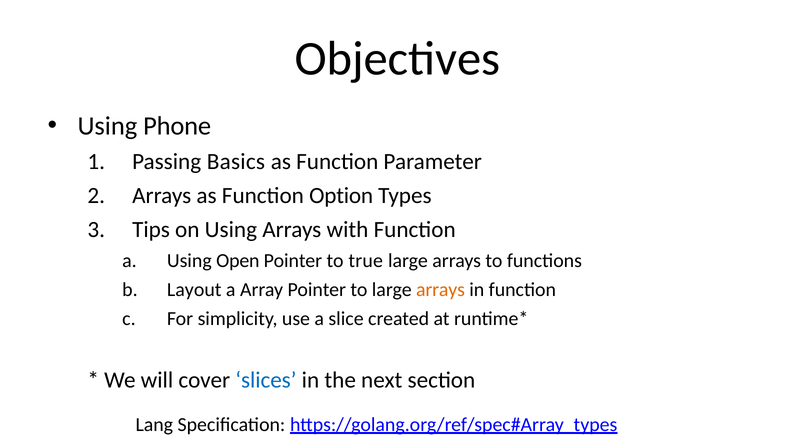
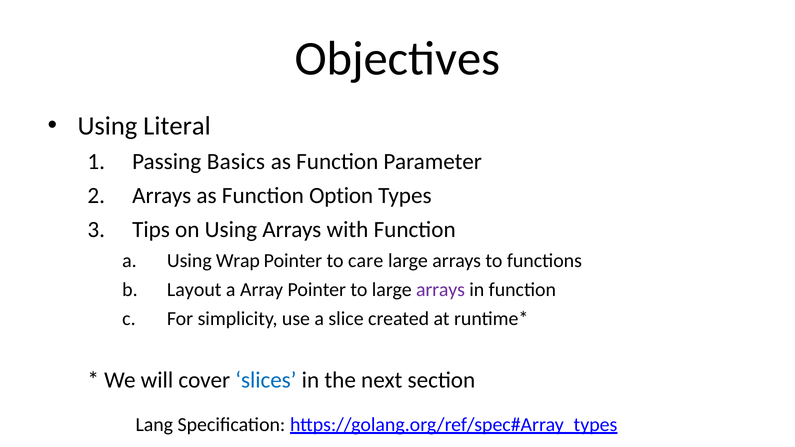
Phone: Phone -> Literal
Open: Open -> Wrap
true: true -> care
arrays at (440, 290) colour: orange -> purple
